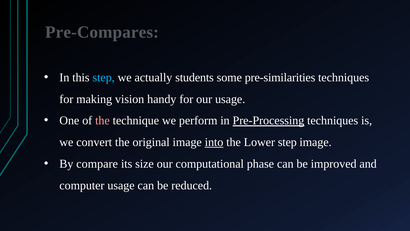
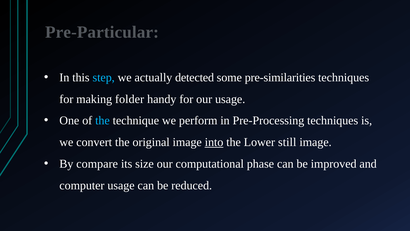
Pre-Compares: Pre-Compares -> Pre-Particular
students: students -> detected
vision: vision -> folder
the at (102, 121) colour: pink -> light blue
Pre-Processing underline: present -> none
Lower step: step -> still
